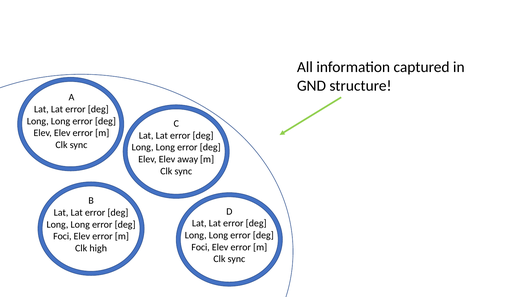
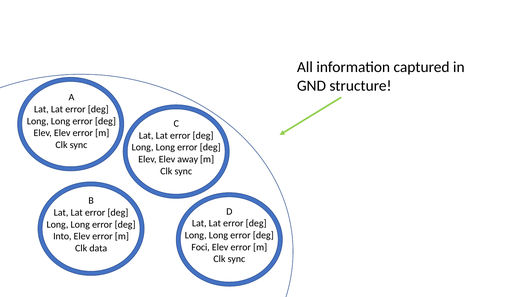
Foci at (62, 237): Foci -> Into
high: high -> data
